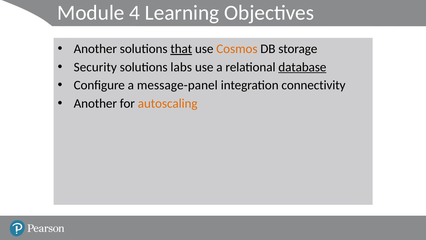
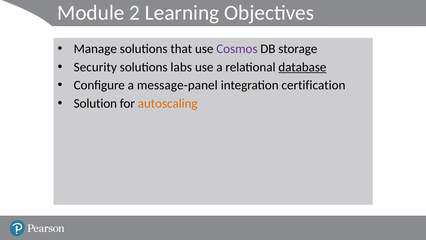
4: 4 -> 2
Another at (95, 49): Another -> Manage
that underline: present -> none
Cosmos colour: orange -> purple
connectivity: connectivity -> certification
Another at (95, 103): Another -> Solution
